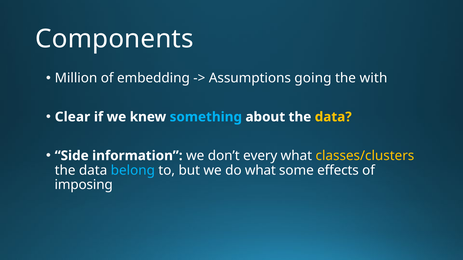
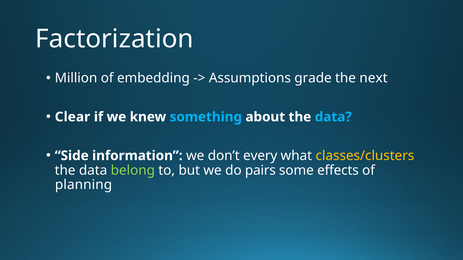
Components: Components -> Factorization
going: going -> grade
with: with -> next
data at (333, 117) colour: yellow -> light blue
belong colour: light blue -> light green
do what: what -> pairs
imposing: imposing -> planning
